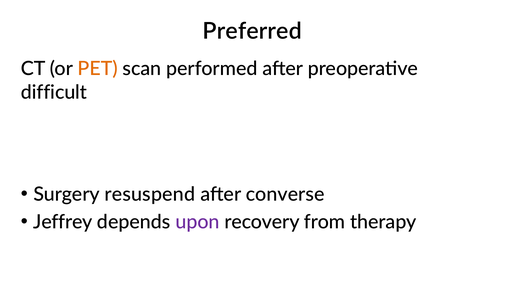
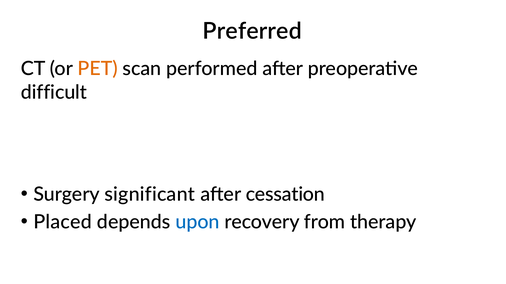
resuspend: resuspend -> significant
converse: converse -> cessation
Jeffrey: Jeffrey -> Placed
upon colour: purple -> blue
